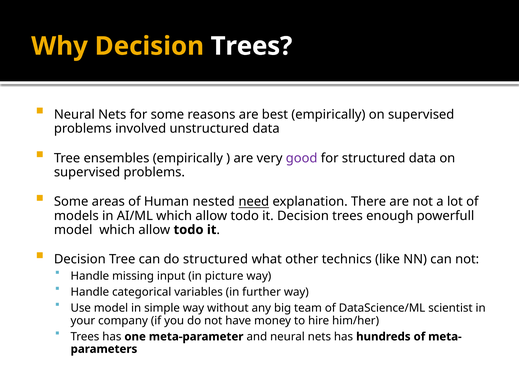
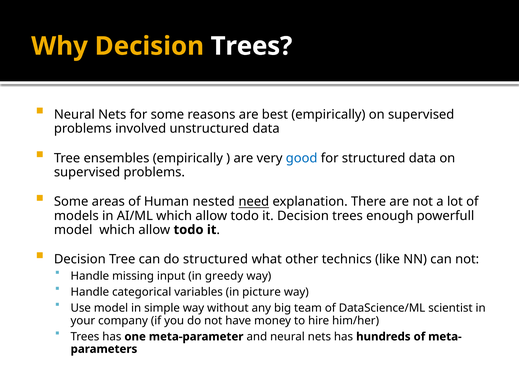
good colour: purple -> blue
picture: picture -> greedy
further: further -> picture
